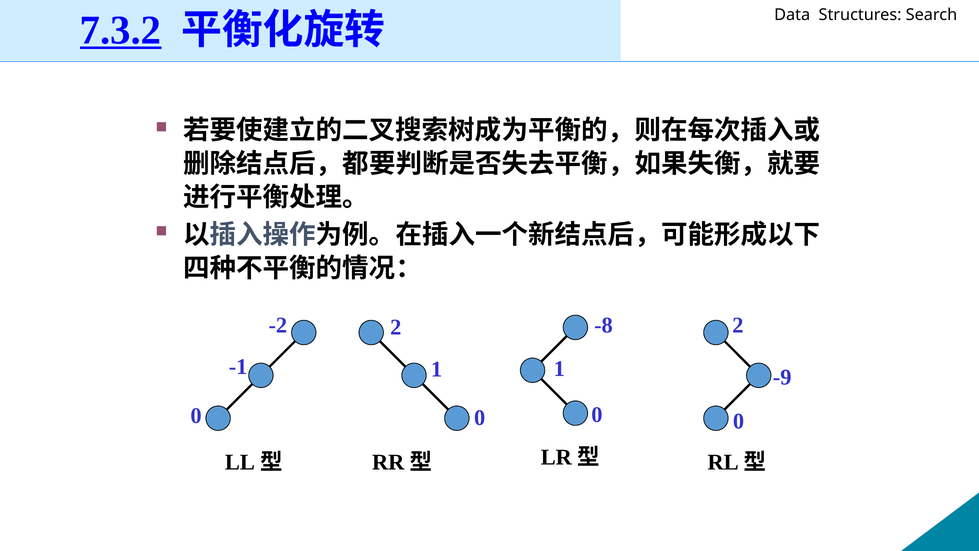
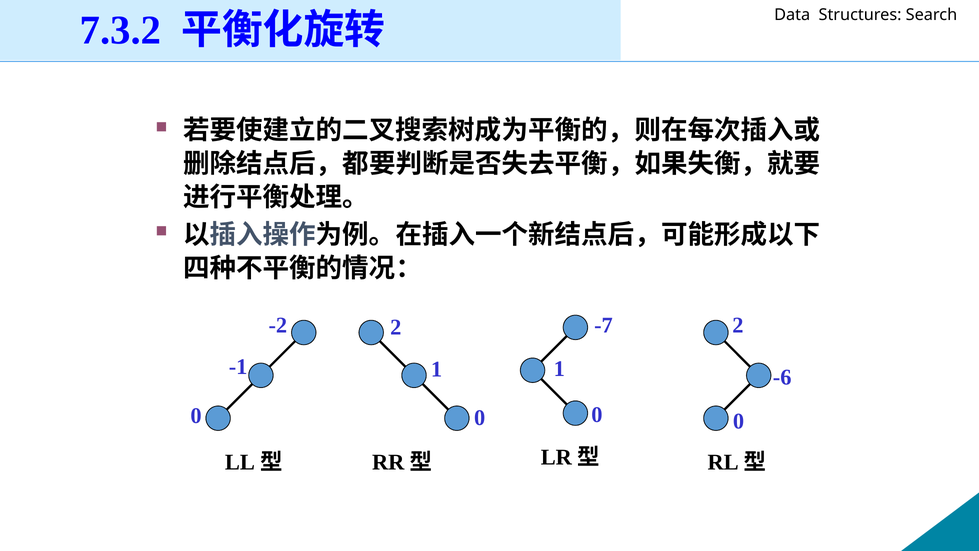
7.3.2 underline: present -> none
-8: -8 -> -7
-9: -9 -> -6
